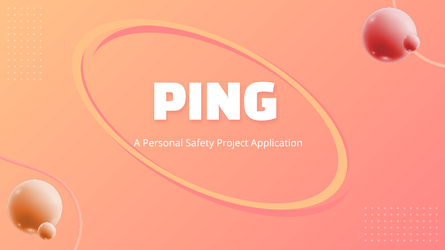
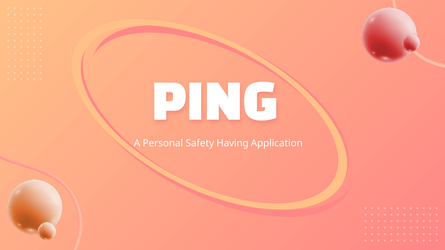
Project: Project -> Having
